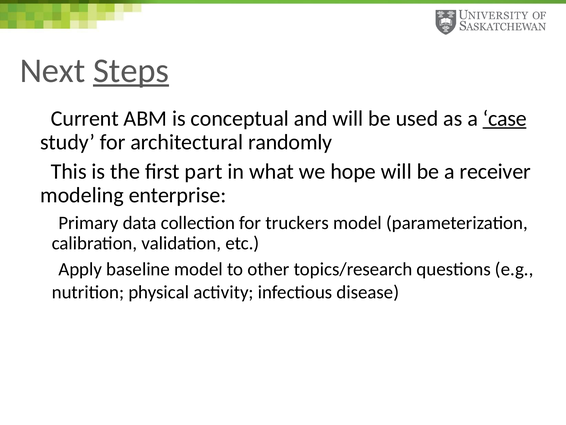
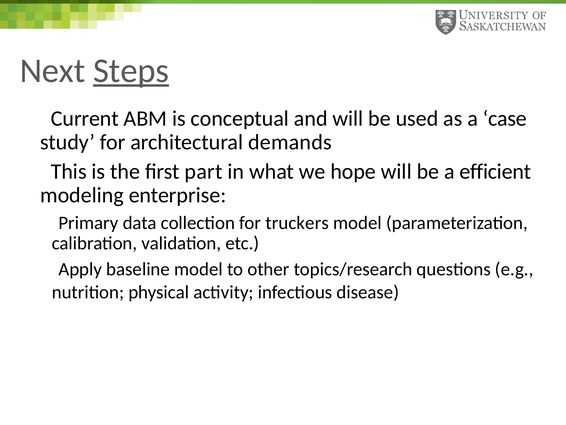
case underline: present -> none
randomly: randomly -> demands
receiver: receiver -> efficient
